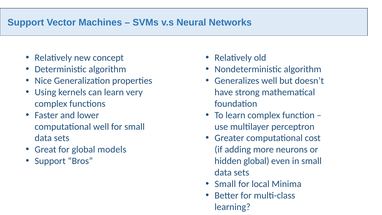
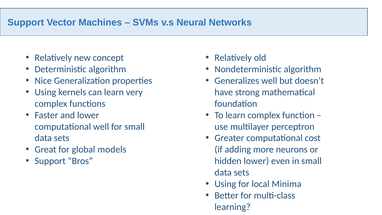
hidden global: global -> lower
Small at (225, 184): Small -> Using
